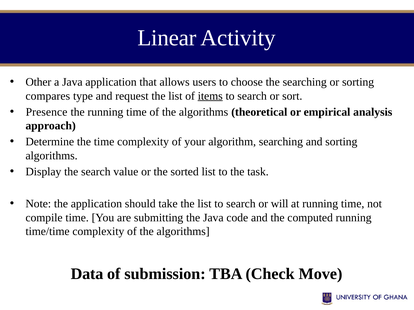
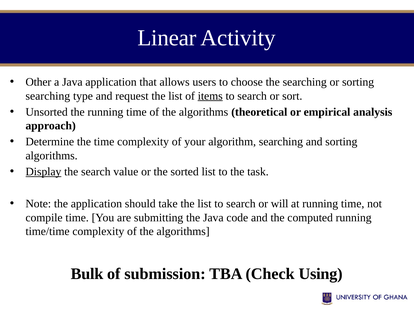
compares at (48, 96): compares -> searching
Presence: Presence -> Unsorted
Display underline: none -> present
Data: Data -> Bulk
Move: Move -> Using
